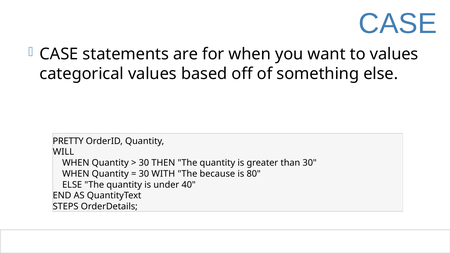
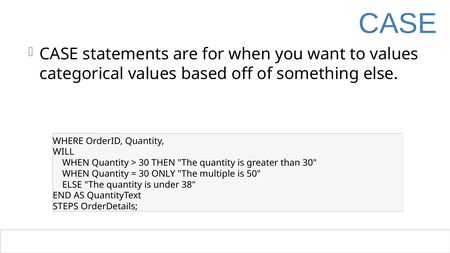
PRETTY: PRETTY -> WHERE
WITH: WITH -> ONLY
because: because -> multiple
80: 80 -> 50
40: 40 -> 38
